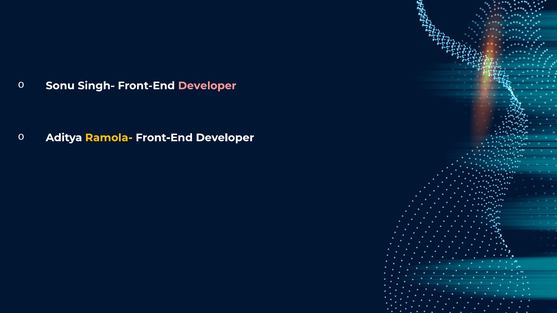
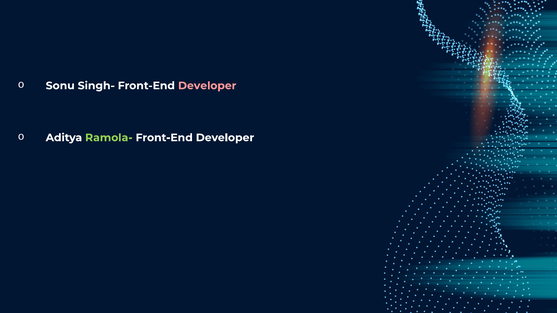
Ramola- colour: yellow -> light green
